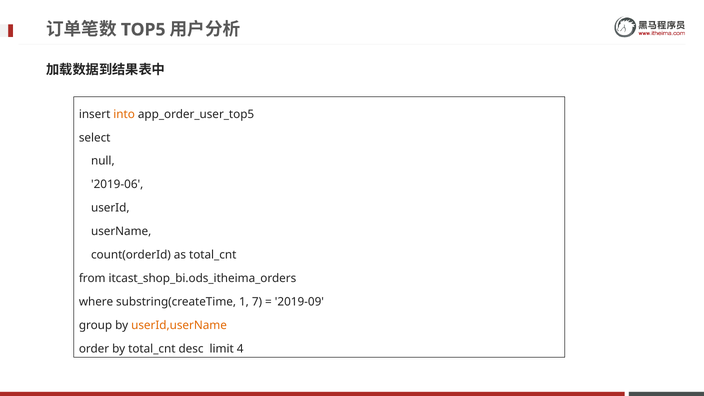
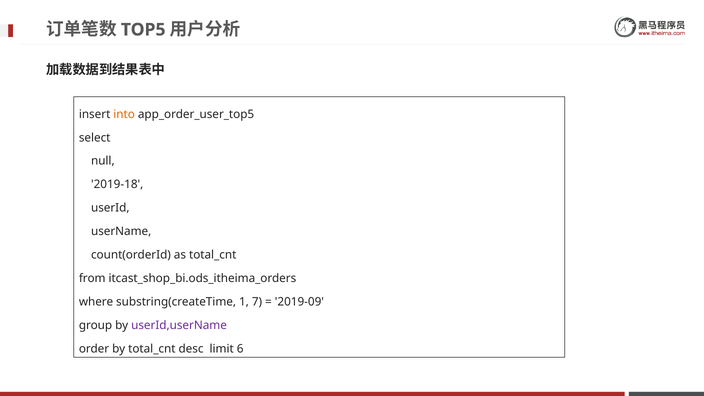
2019-06: 2019-06 -> 2019-18
userId,userName colour: orange -> purple
4: 4 -> 6
